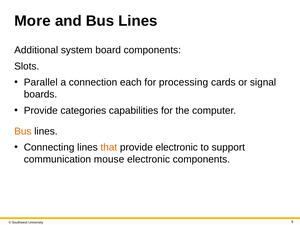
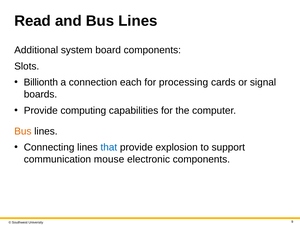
More: More -> Read
Parallel: Parallel -> Billionth
categories: categories -> computing
that colour: orange -> blue
provide electronic: electronic -> explosion
